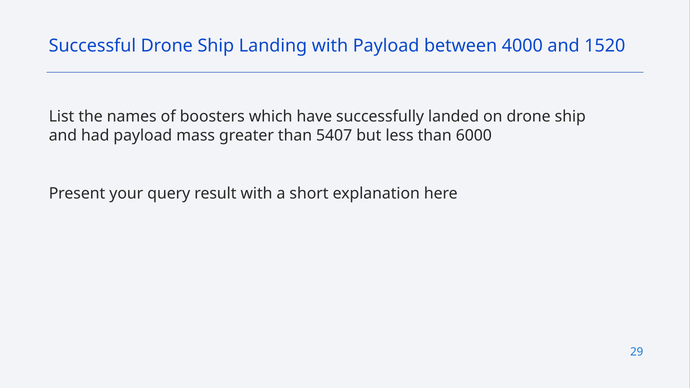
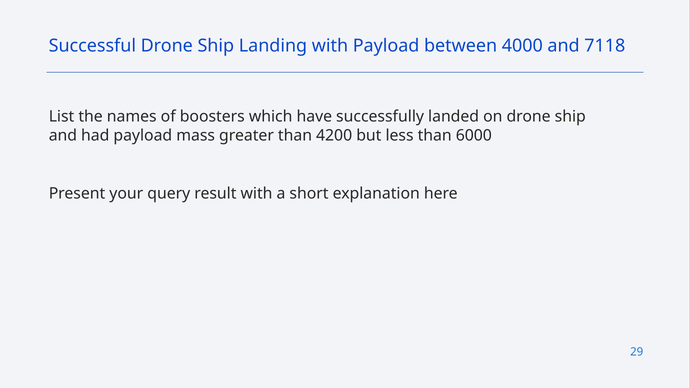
1520: 1520 -> 7118
5407: 5407 -> 4200
